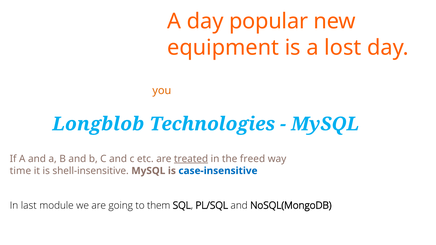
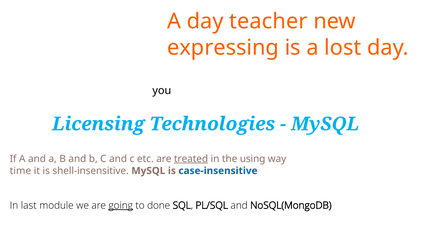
popular: popular -> teacher
equipment: equipment -> expressing
you colour: orange -> black
Longblob: Longblob -> Licensing
freed: freed -> using
going underline: none -> present
them: them -> done
